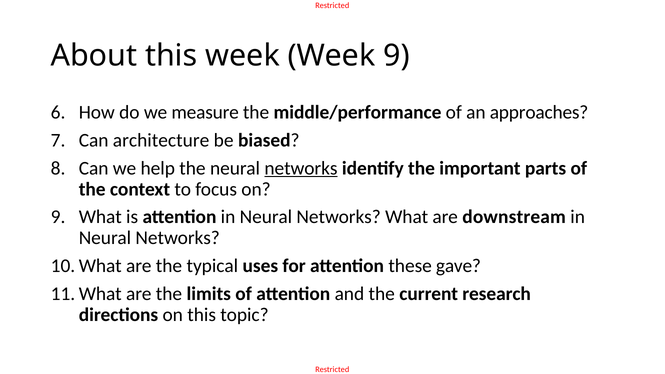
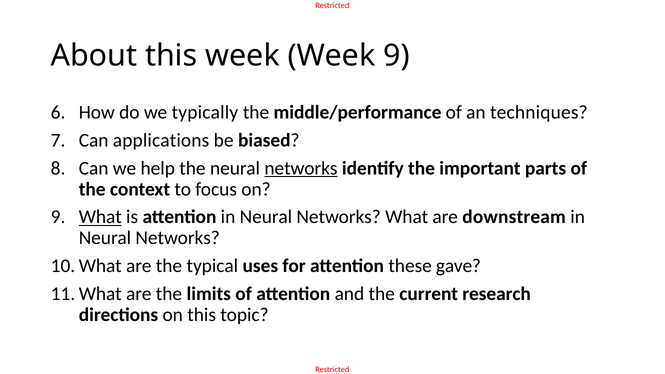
measure: measure -> typically
approaches: approaches -> techniques
architecture: architecture -> applications
What at (100, 217) underline: none -> present
